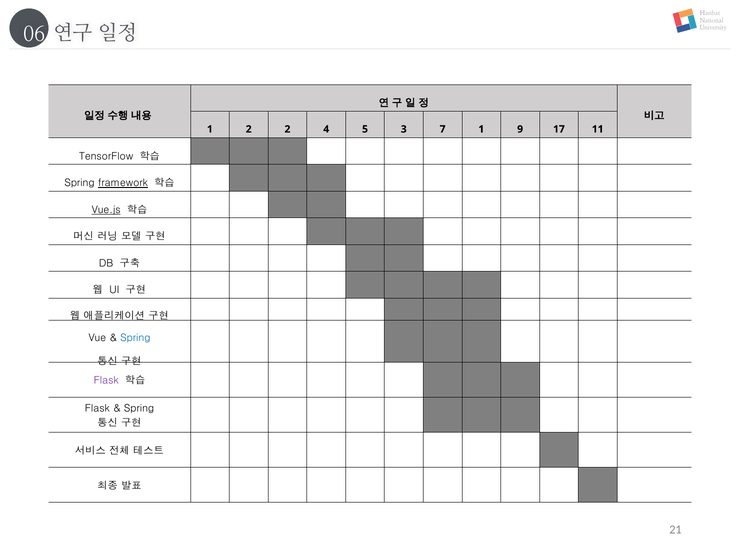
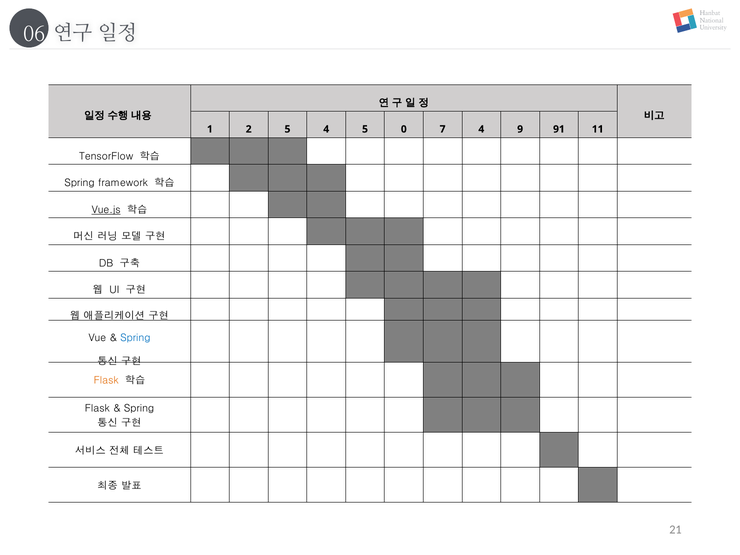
2 2: 2 -> 5
3: 3 -> 0
7 1: 1 -> 4
17: 17 -> 91
framework underline: present -> none
Flask at (106, 380) colour: purple -> orange
